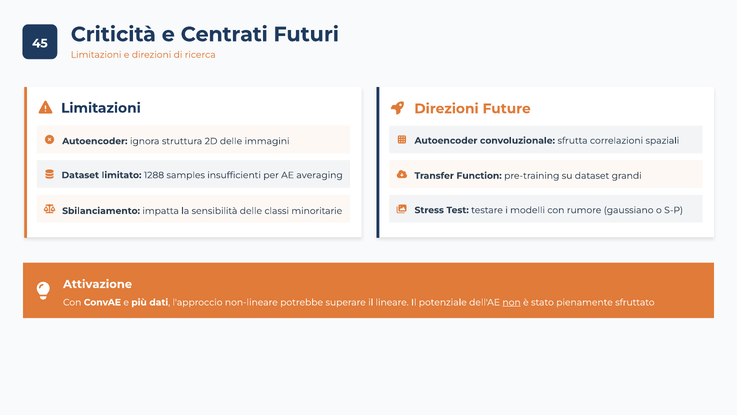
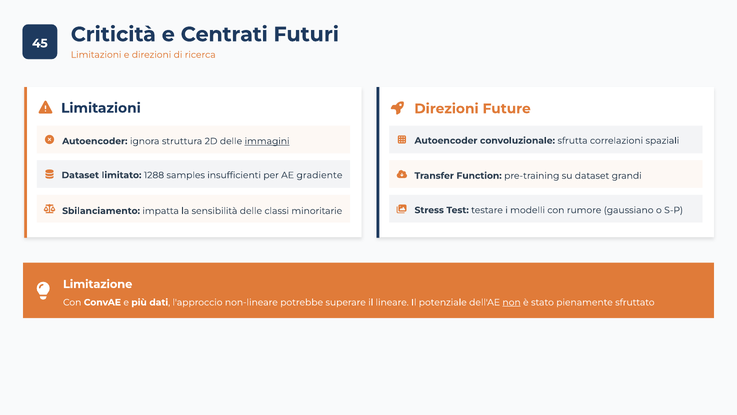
immagini underline: none -> present
averaging: averaging -> gradiente
Attivazione: Attivazione -> Limitazione
